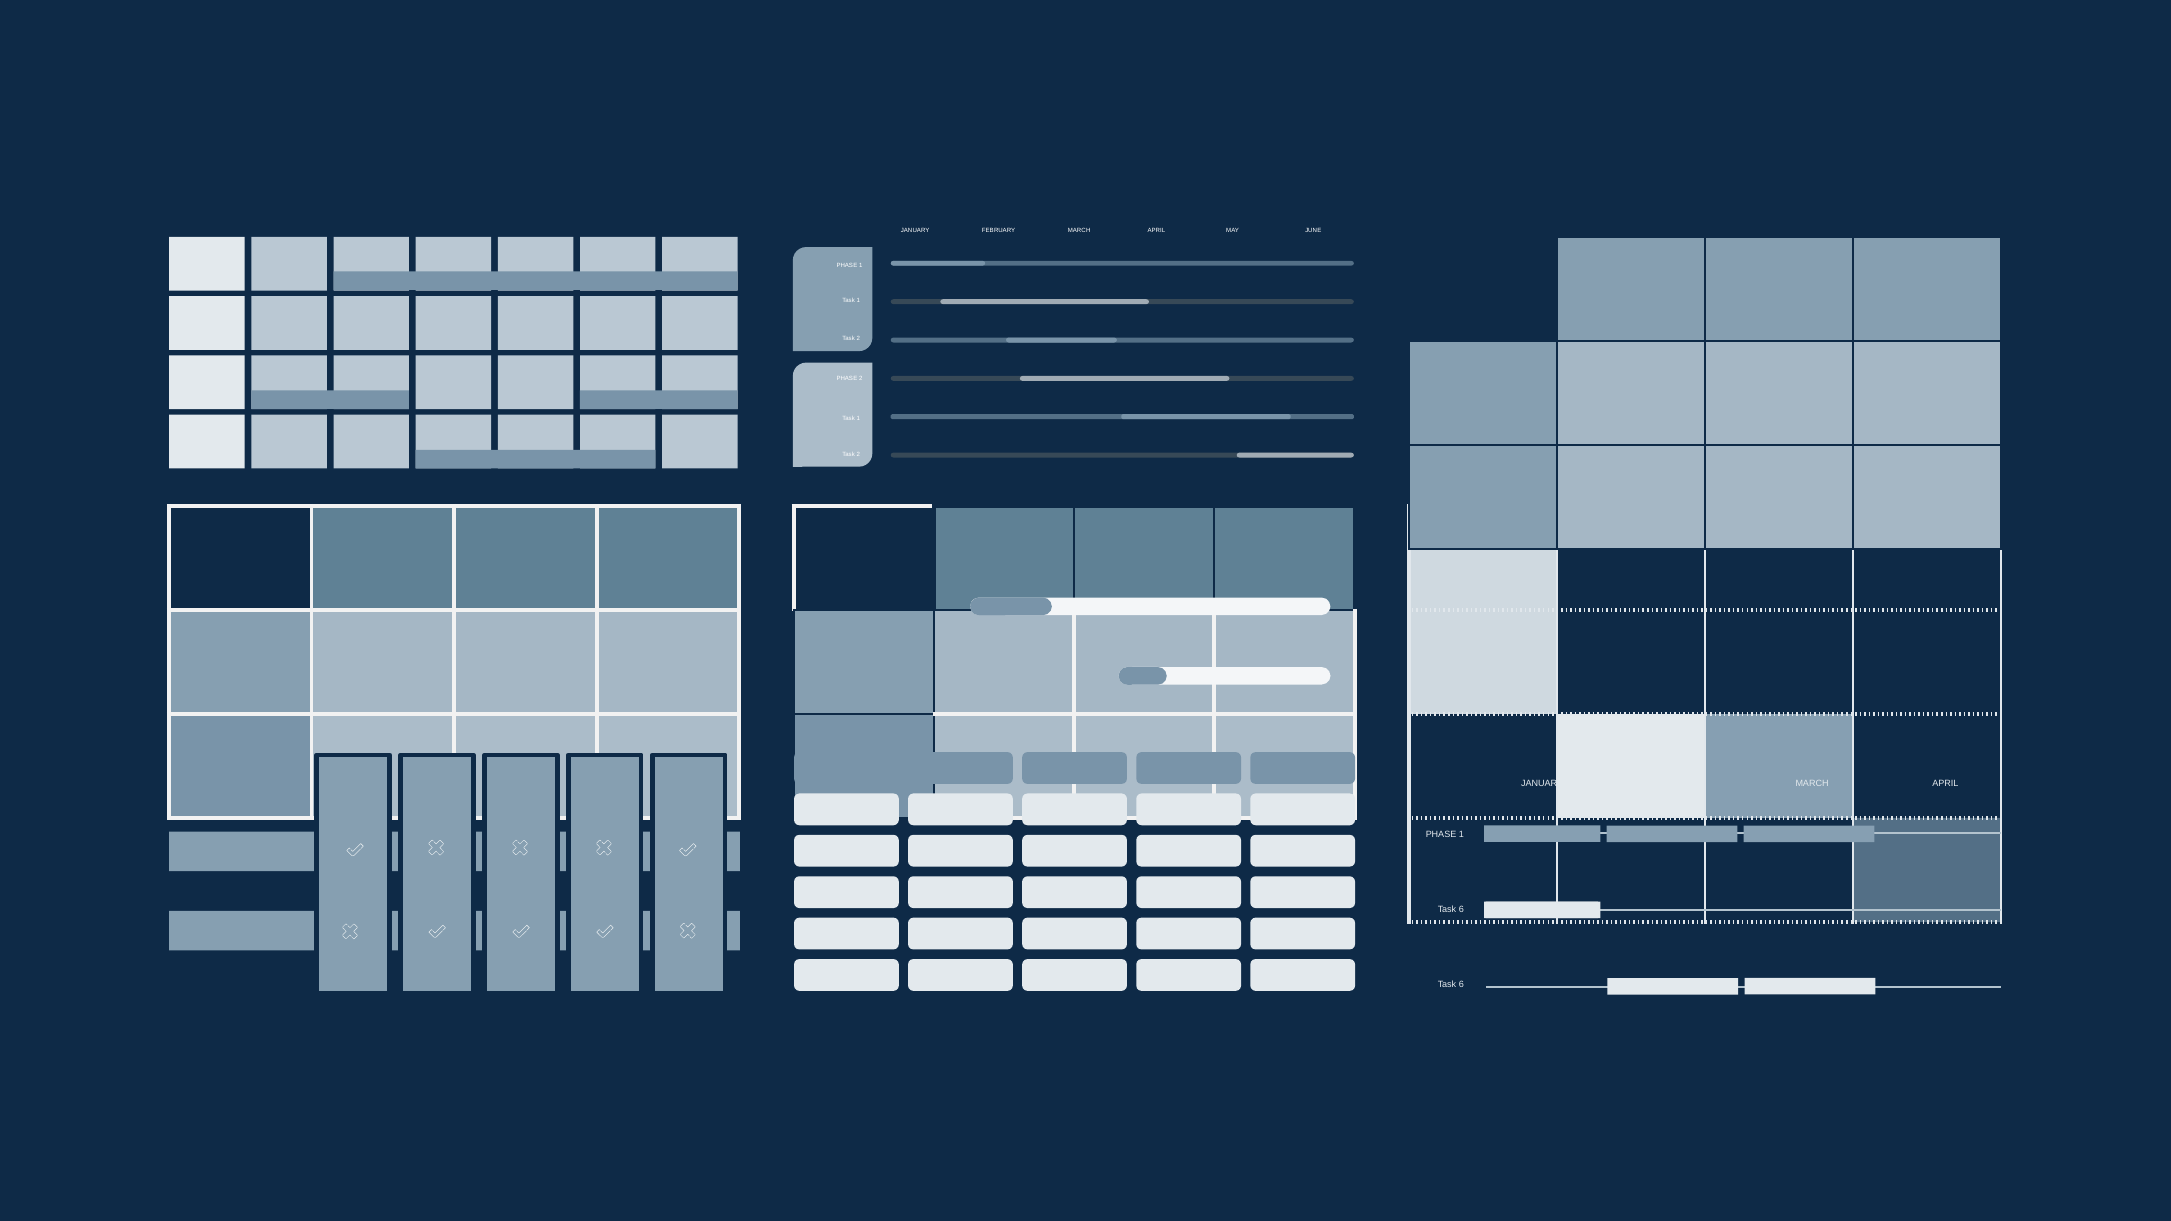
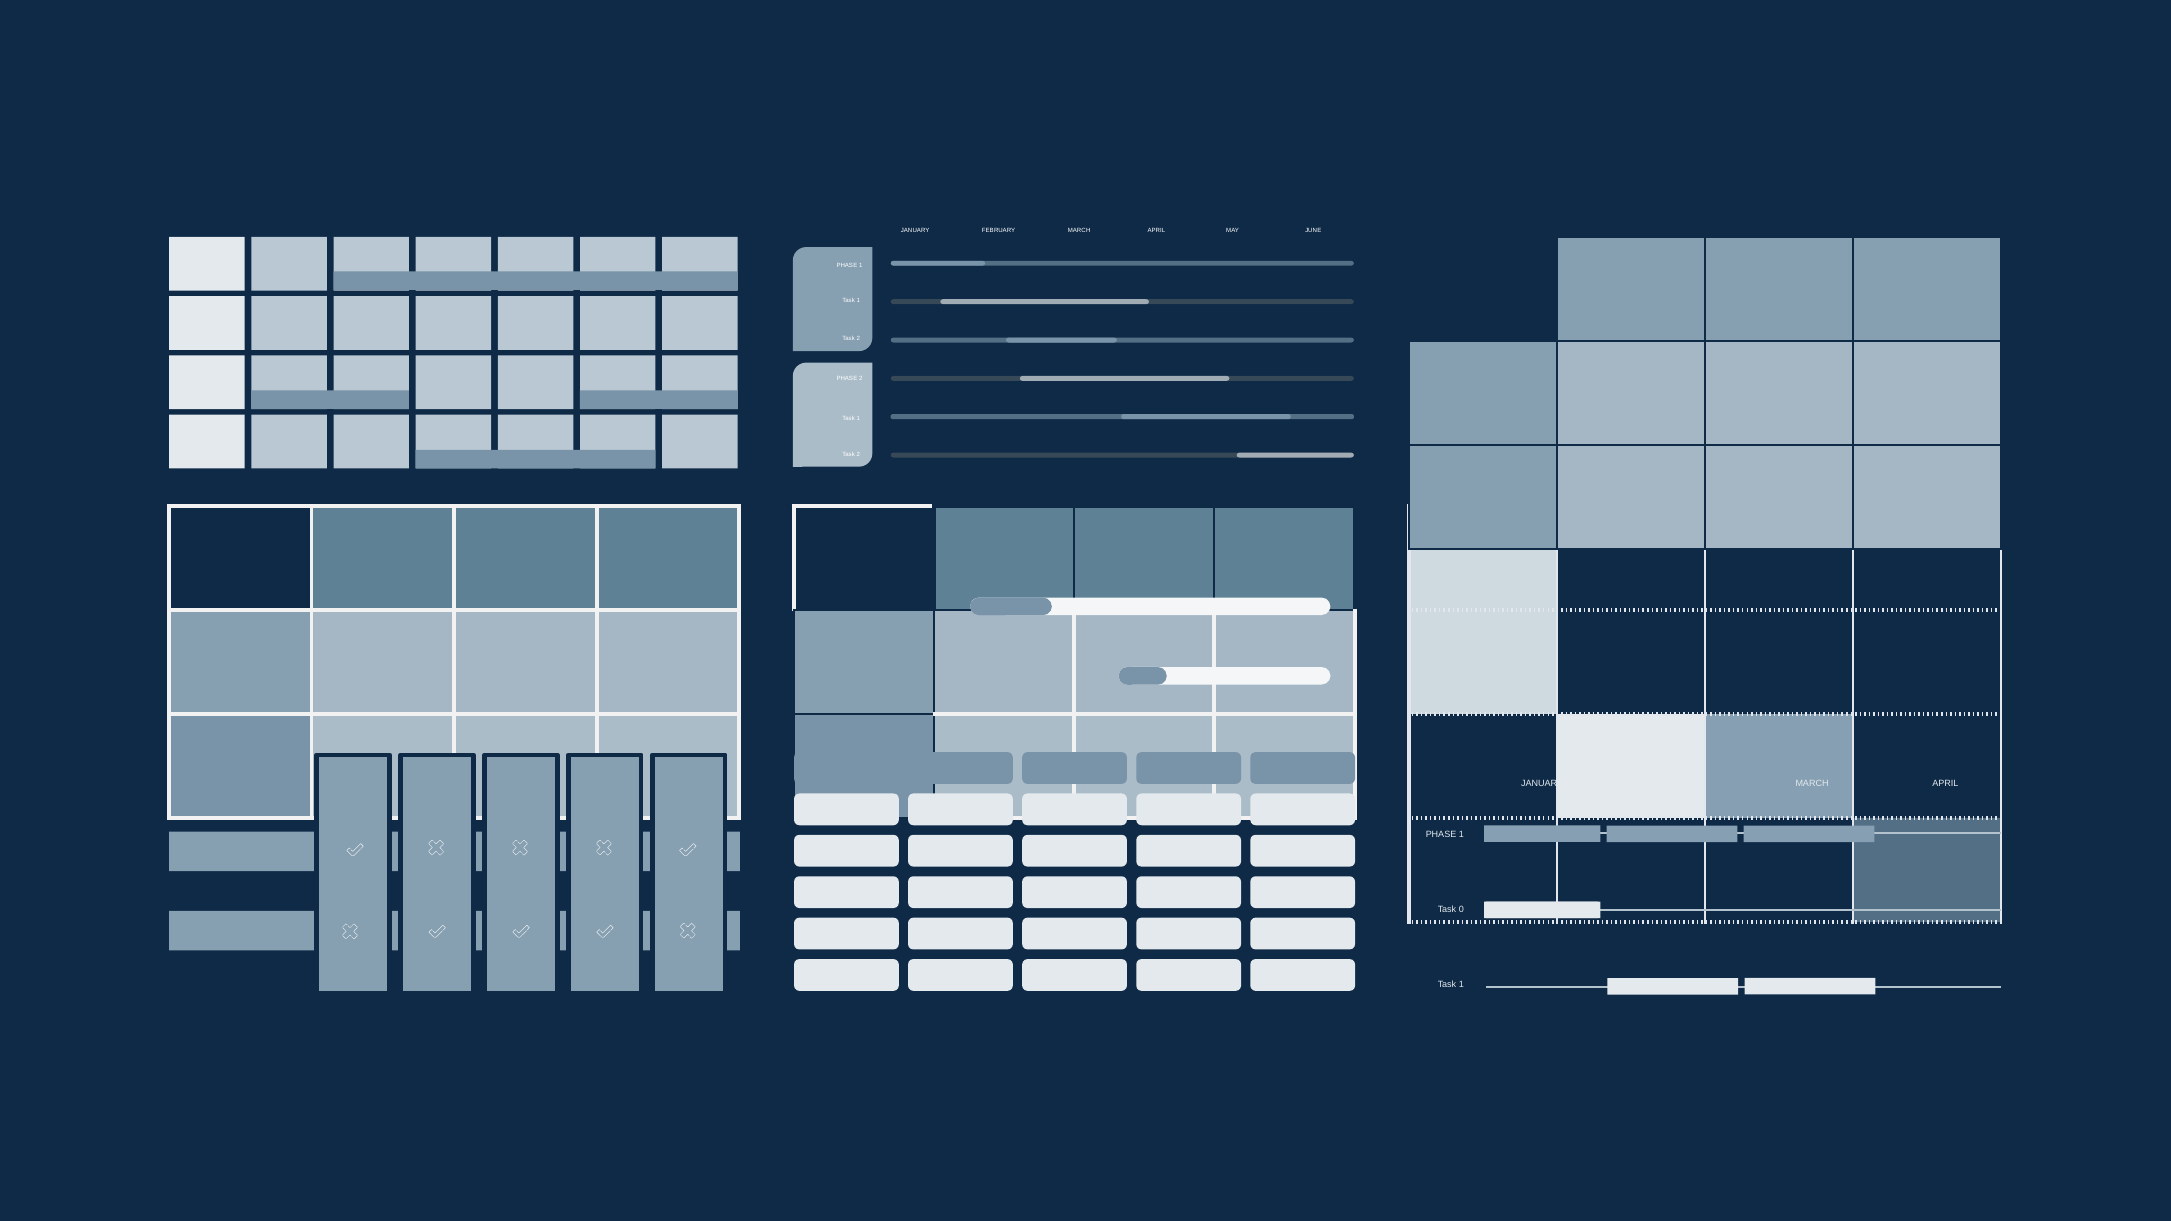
6 at (1461, 909): 6 -> 0
6 at (1461, 984): 6 -> 1
